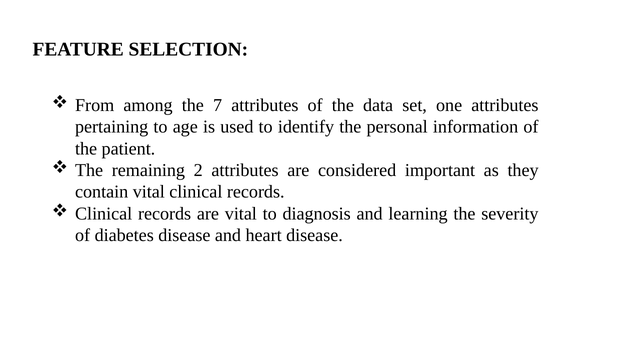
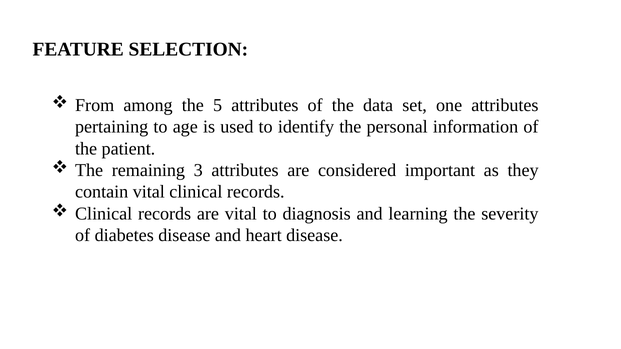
7: 7 -> 5
2: 2 -> 3
